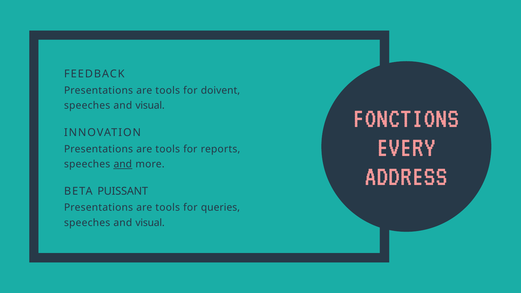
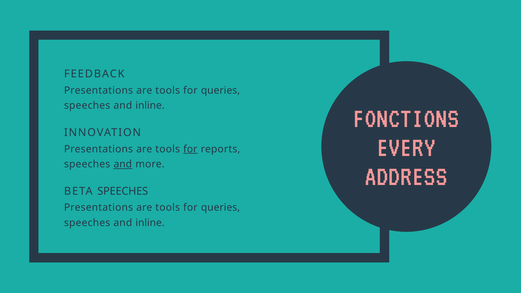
doivent at (220, 90): doivent -> queries
visual at (150, 106): visual -> inline
for at (190, 149) underline: none -> present
BETA PUISSANT: PUISSANT -> SPEECHES
visual at (150, 223): visual -> inline
